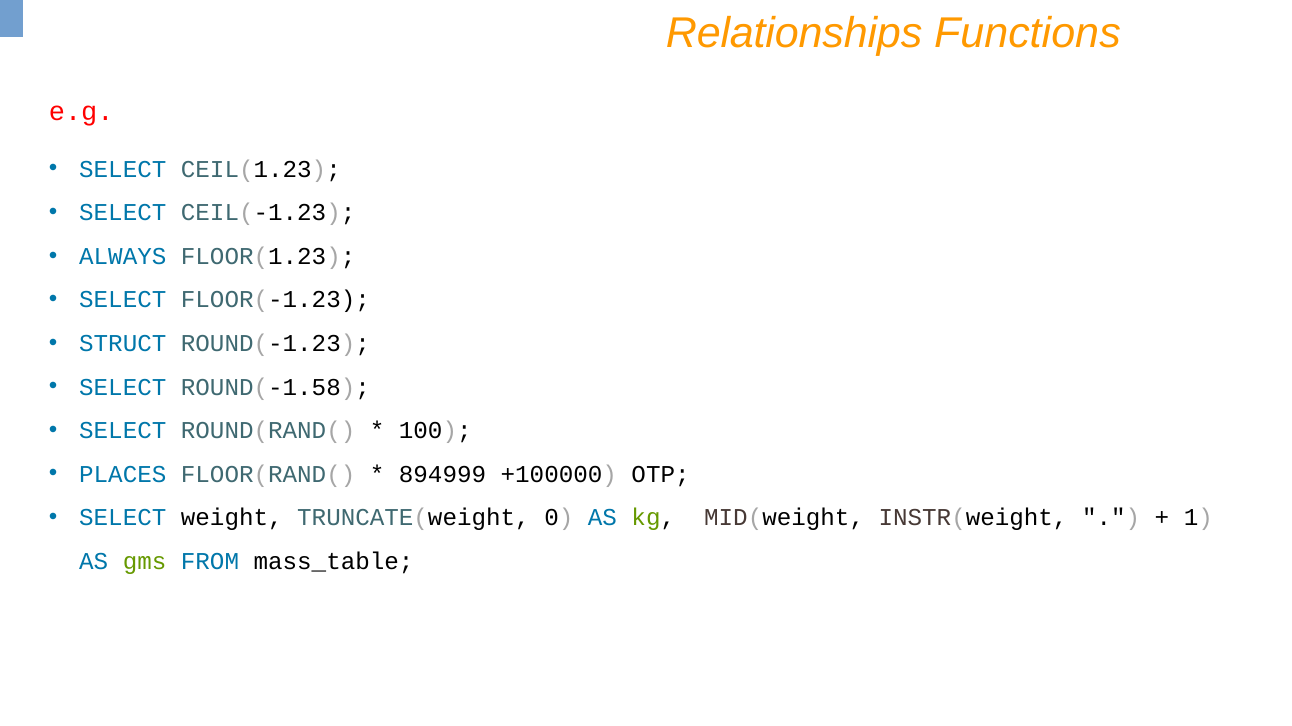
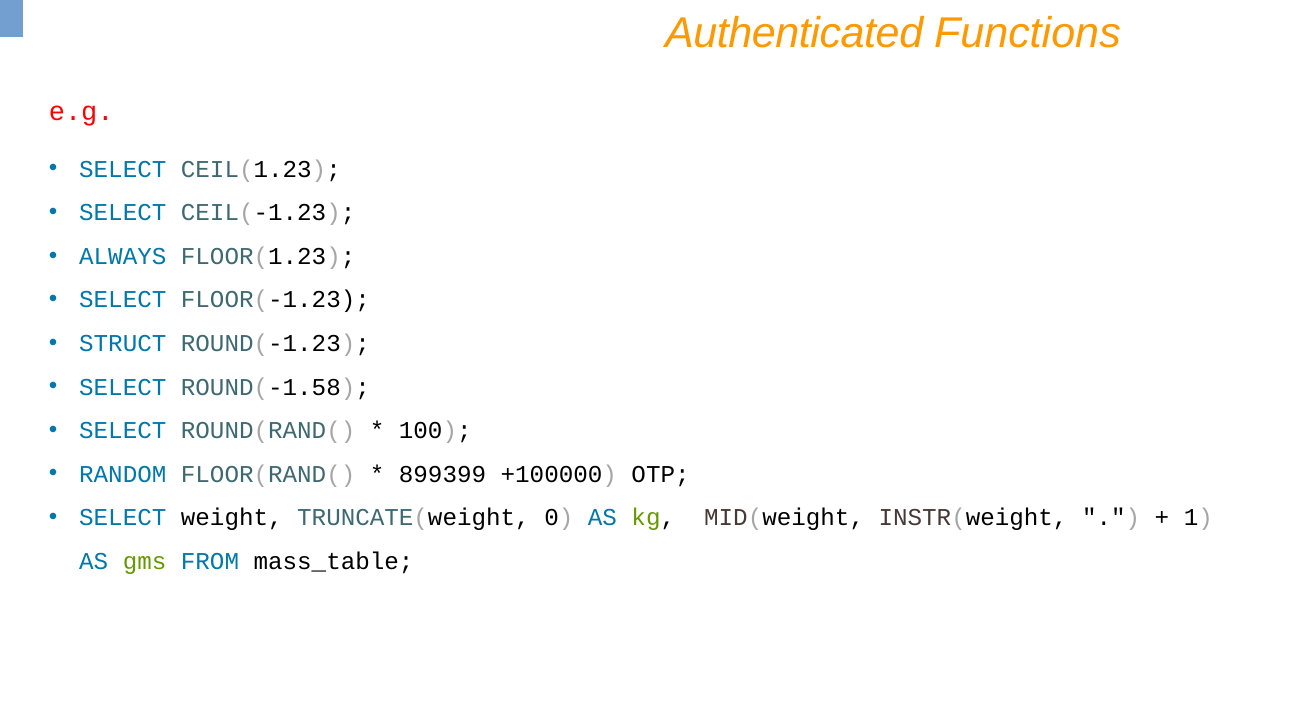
Relationships: Relationships -> Authenticated
PLACES: PLACES -> RANDOM
894999: 894999 -> 899399
